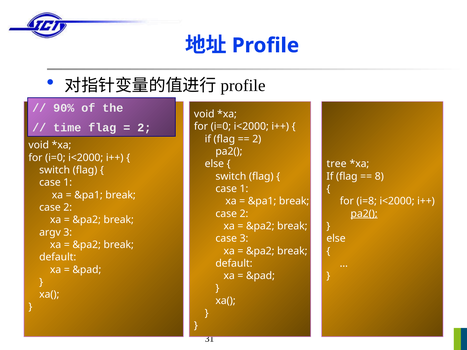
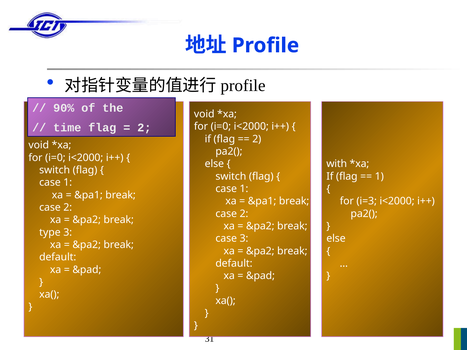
tree: tree -> with
8 at (379, 176): 8 -> 1
i=8: i=8 -> i=3
pa2( at (364, 214) underline: present -> none
argv: argv -> type
